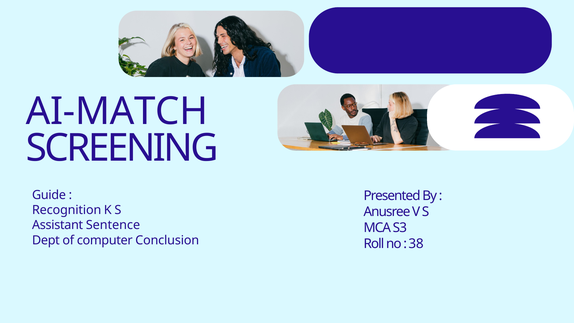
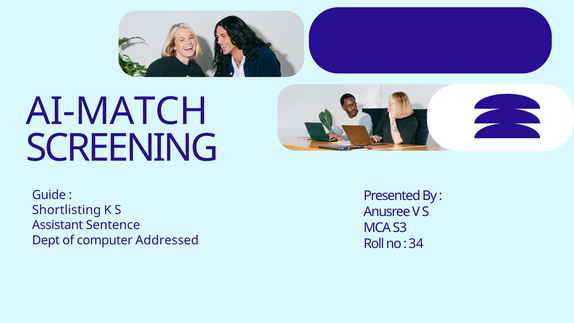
Recognition: Recognition -> Shortlisting
Conclusion: Conclusion -> Addressed
38: 38 -> 34
